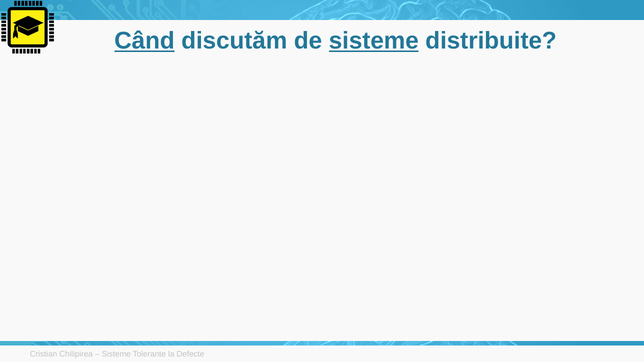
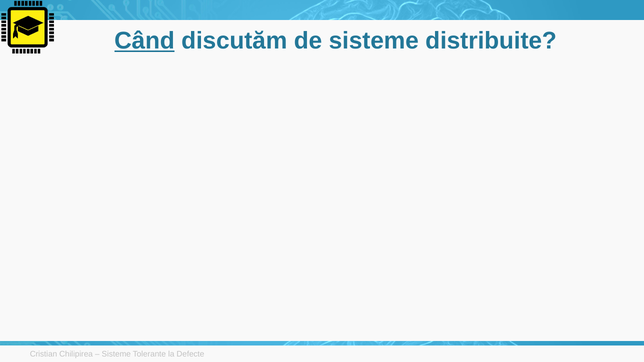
sisteme at (374, 41) underline: present -> none
